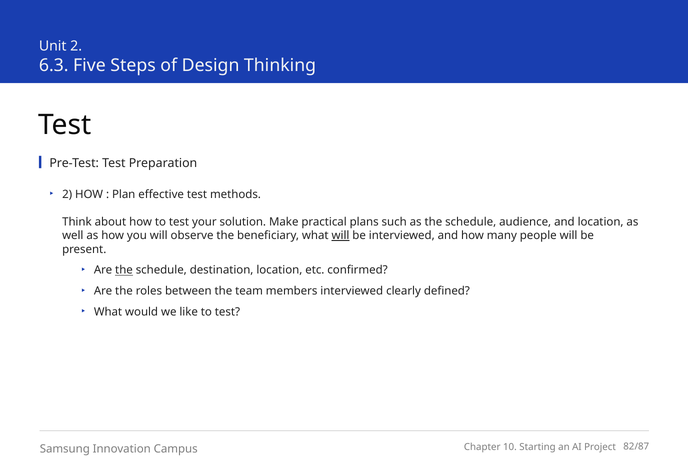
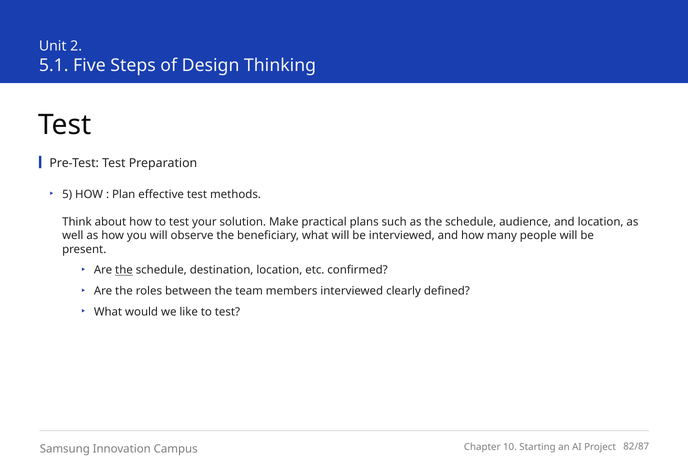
6.3: 6.3 -> 5.1
2 at (67, 194): 2 -> 5
will at (340, 236) underline: present -> none
